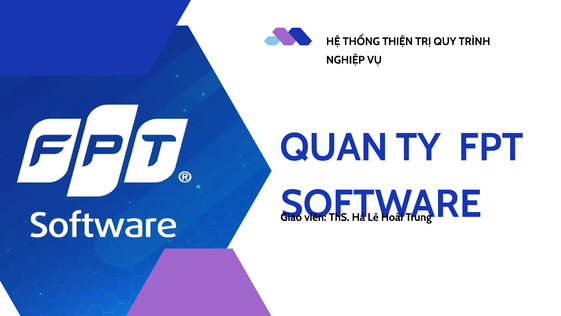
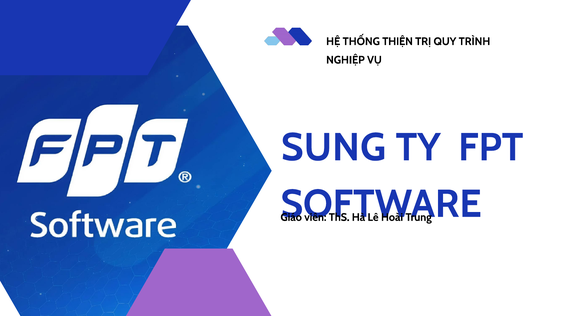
QUAN: QUAN -> SUNG
